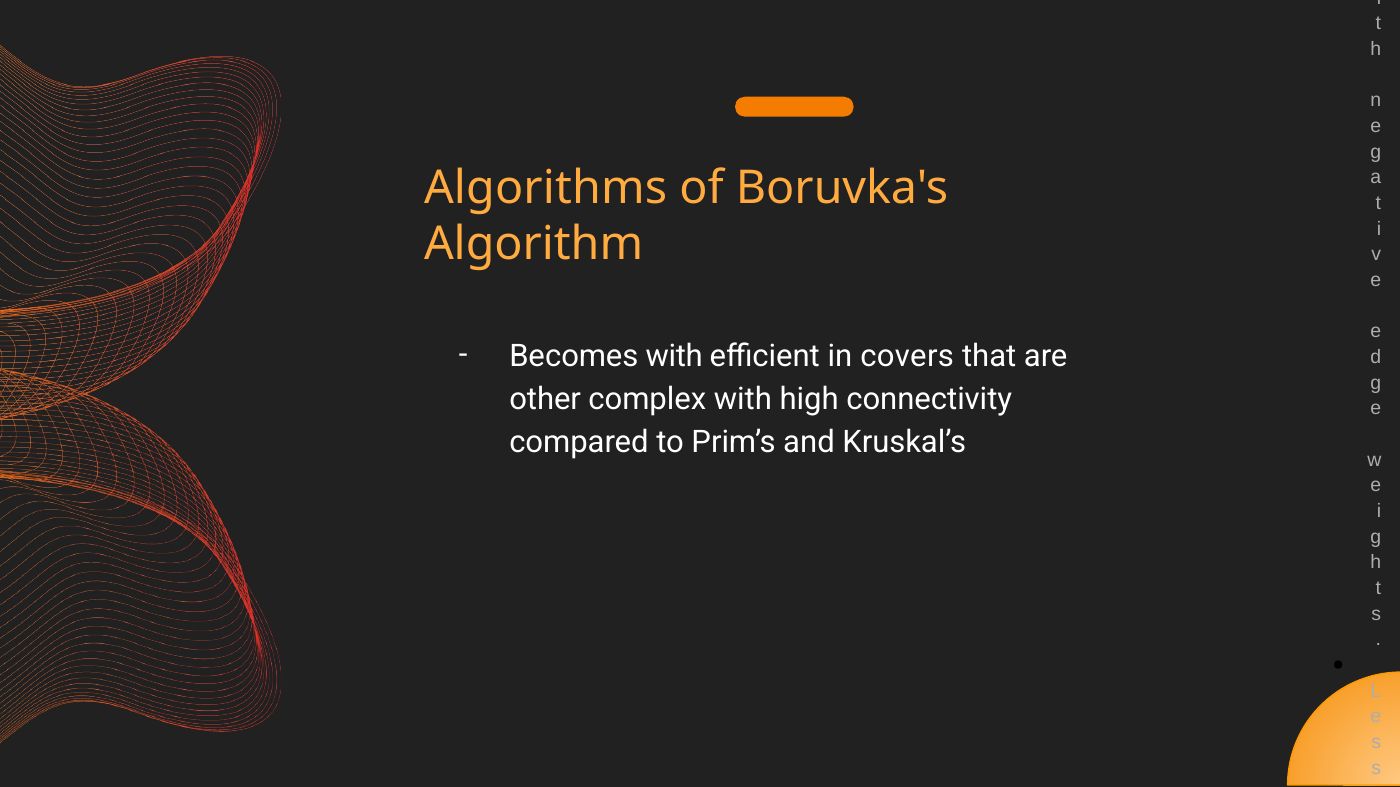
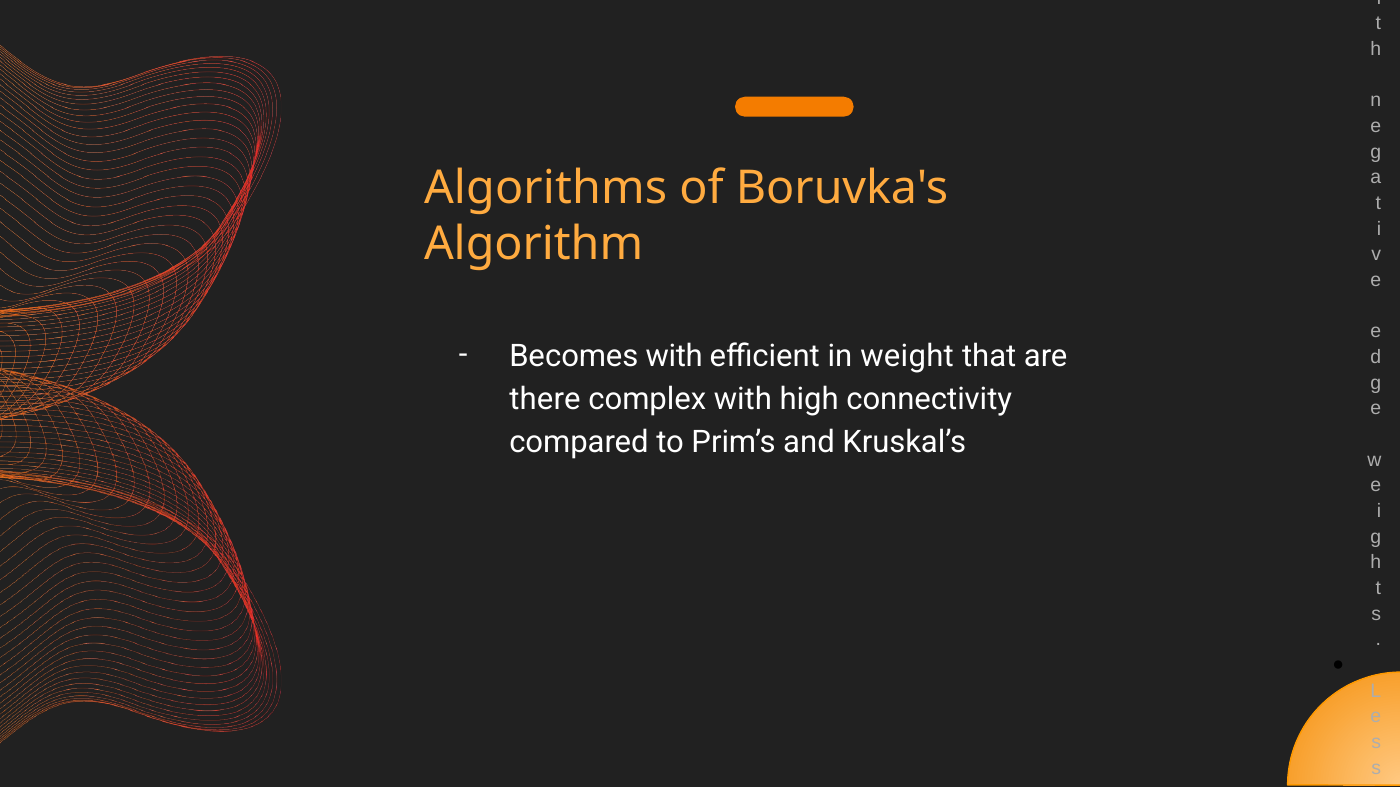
covers: covers -> weight
other: other -> there
